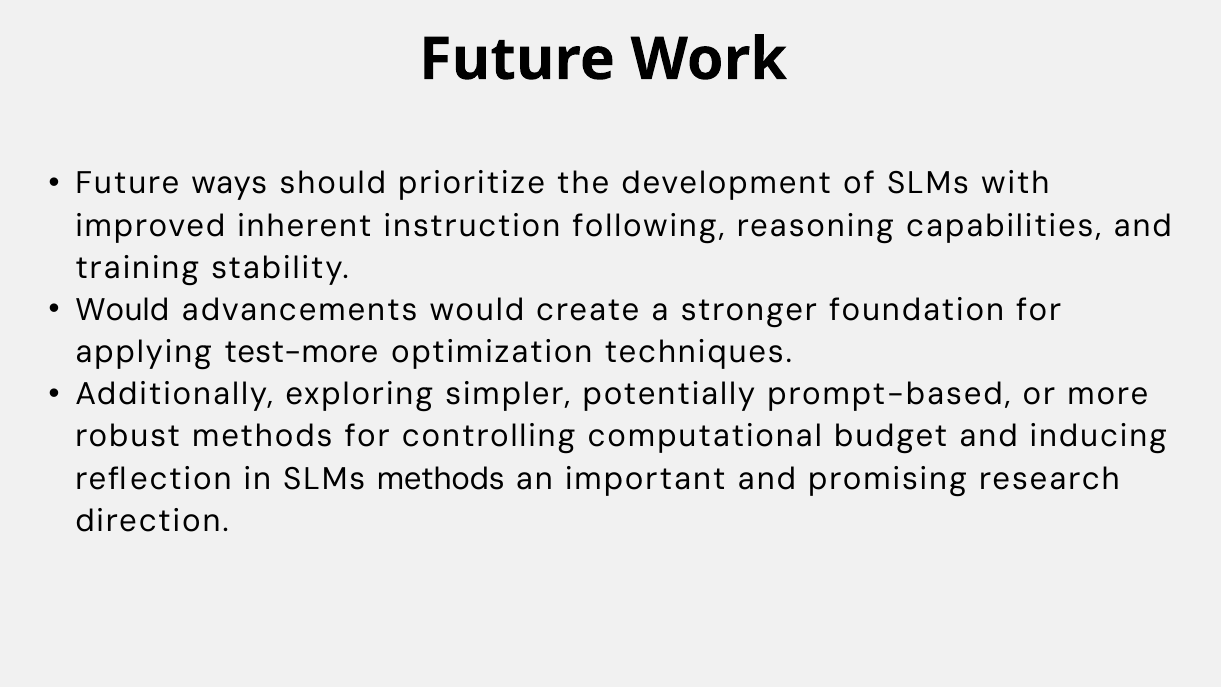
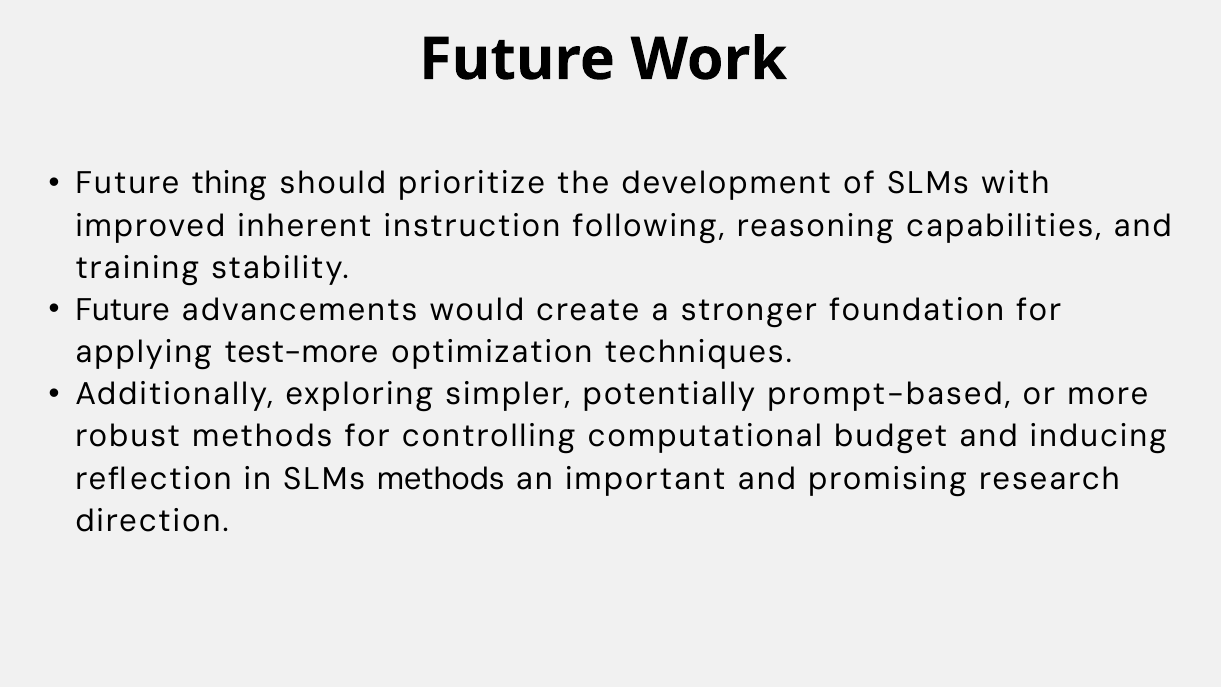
ways: ways -> thing
Would at (122, 310): Would -> Future
